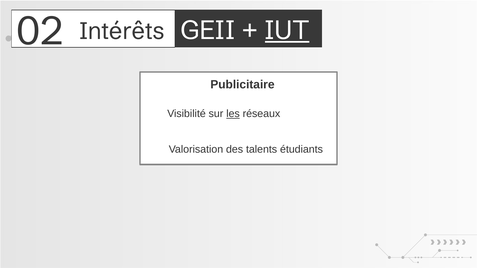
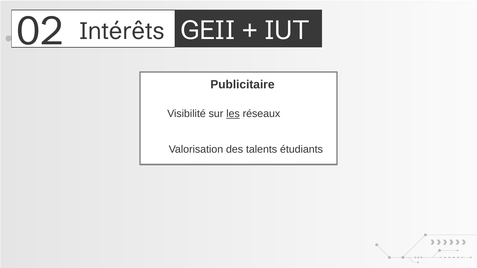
IUT underline: present -> none
